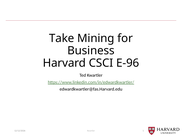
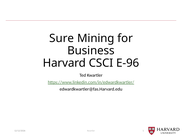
Take: Take -> Sure
